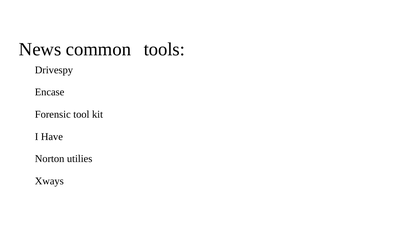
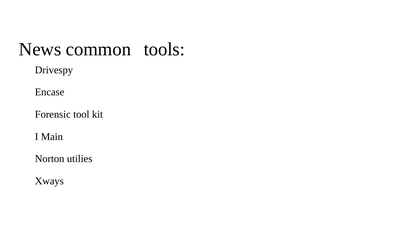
Have: Have -> Main
